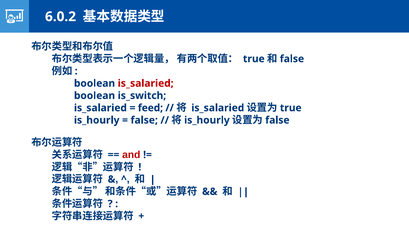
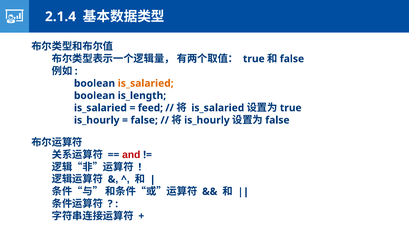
6.0.2: 6.0.2 -> 2.1.4
is_salaried at (146, 83) colour: red -> orange
is_switch: is_switch -> is_length
